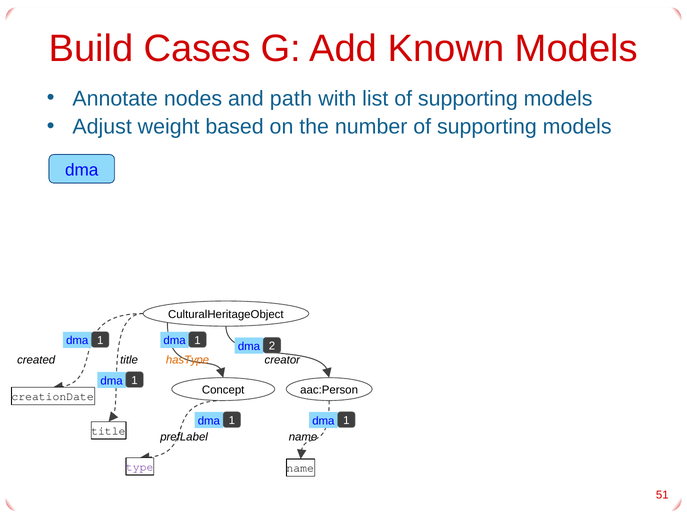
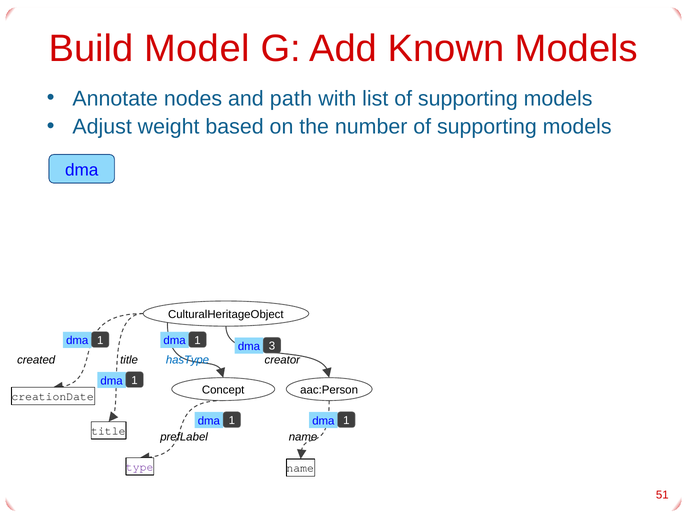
Cases: Cases -> Model
2: 2 -> 3
hasType colour: orange -> blue
